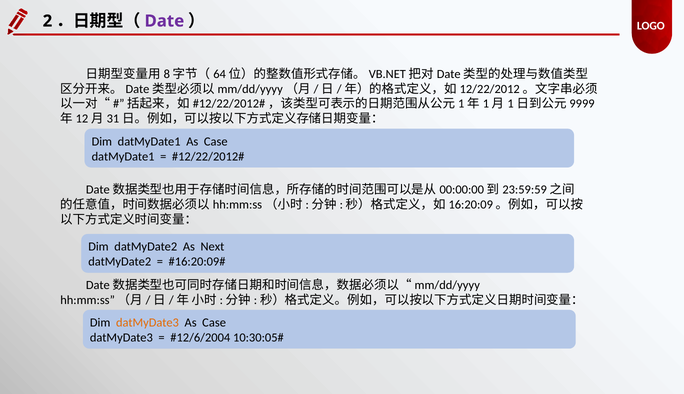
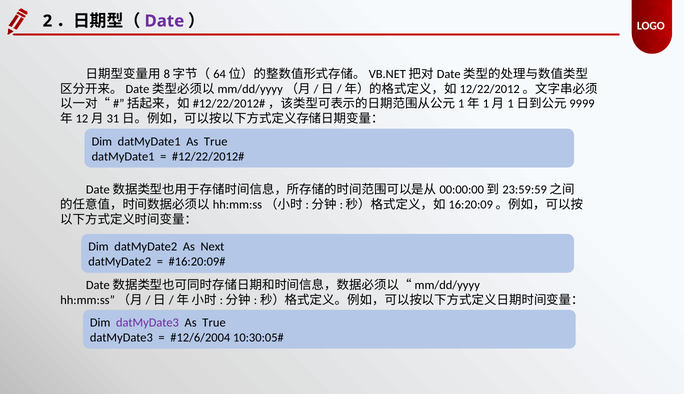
datMyDate1 As Case: Case -> True
datMyDate3 at (147, 322) colour: orange -> purple
Case at (214, 322): Case -> True
